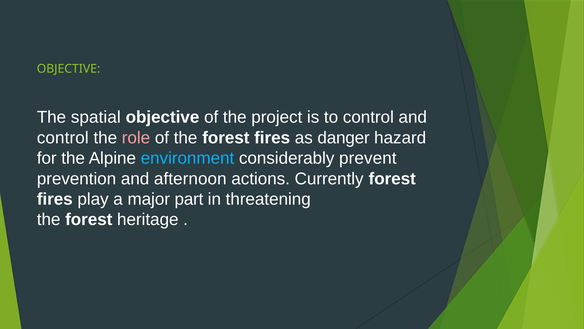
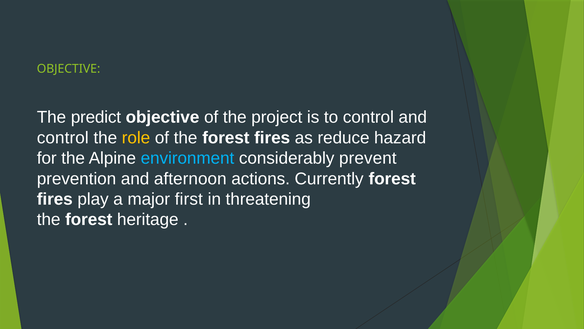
spatial: spatial -> predict
role colour: pink -> yellow
danger: danger -> reduce
part: part -> first
